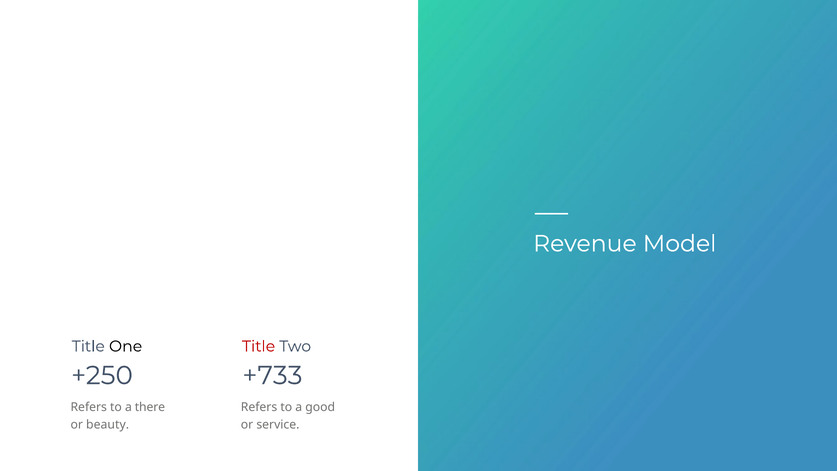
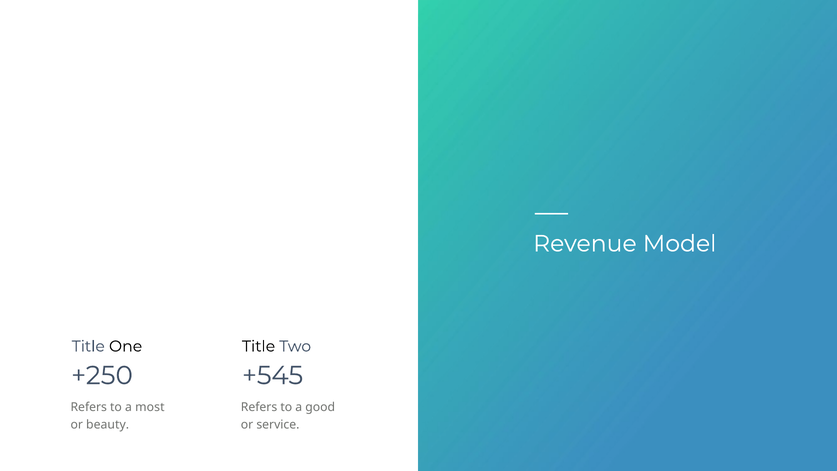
Title at (259, 346) colour: red -> black
+733: +733 -> +545
there: there -> most
